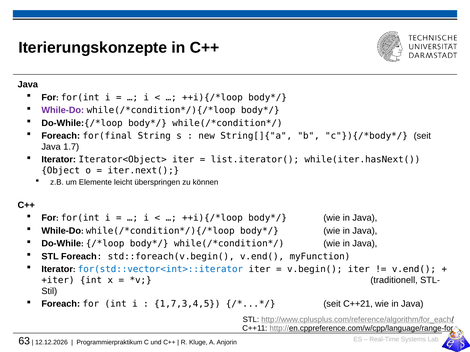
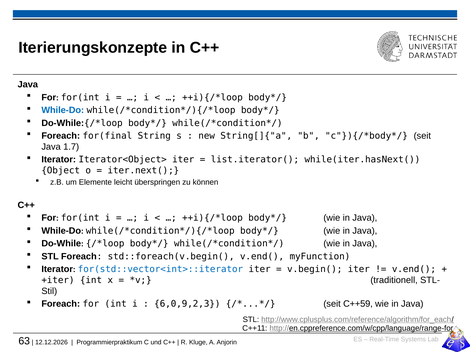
While-Do at (63, 110) colour: purple -> blue
1,7,3,4,5: 1,7,3,4,5 -> 6,0,9,2,3
C++21: C++21 -> C++59
